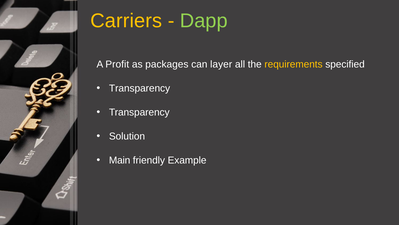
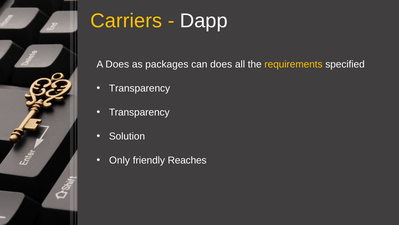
Dapp colour: light green -> white
A Profit: Profit -> Does
can layer: layer -> does
Main: Main -> Only
Example: Example -> Reaches
